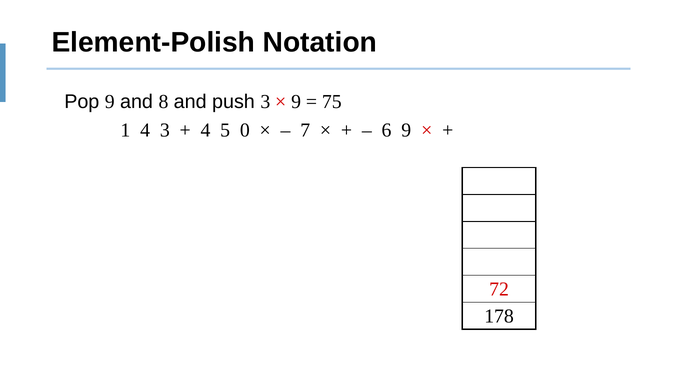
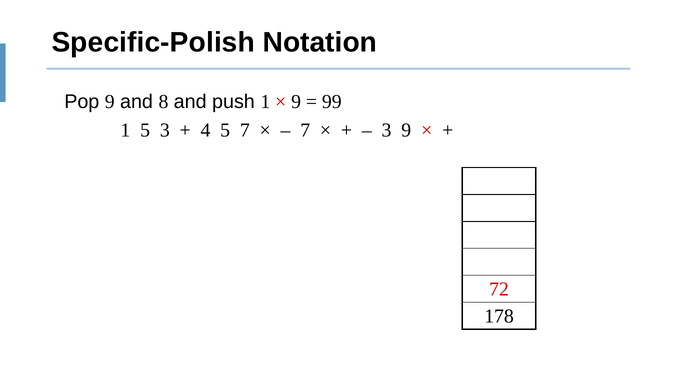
Element-Polish: Element-Polish -> Specific-Polish
push 3: 3 -> 1
75: 75 -> 99
1 4: 4 -> 5
5 0: 0 -> 7
6 at (387, 130): 6 -> 3
